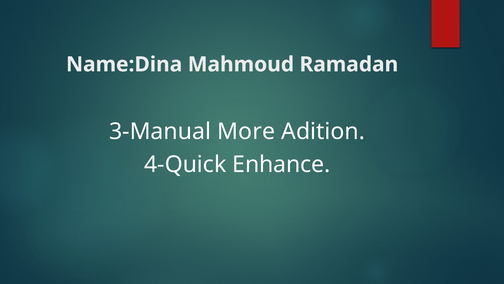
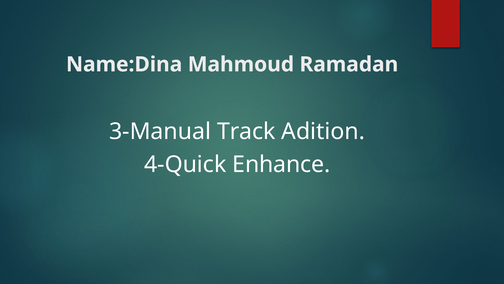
More: More -> Track
